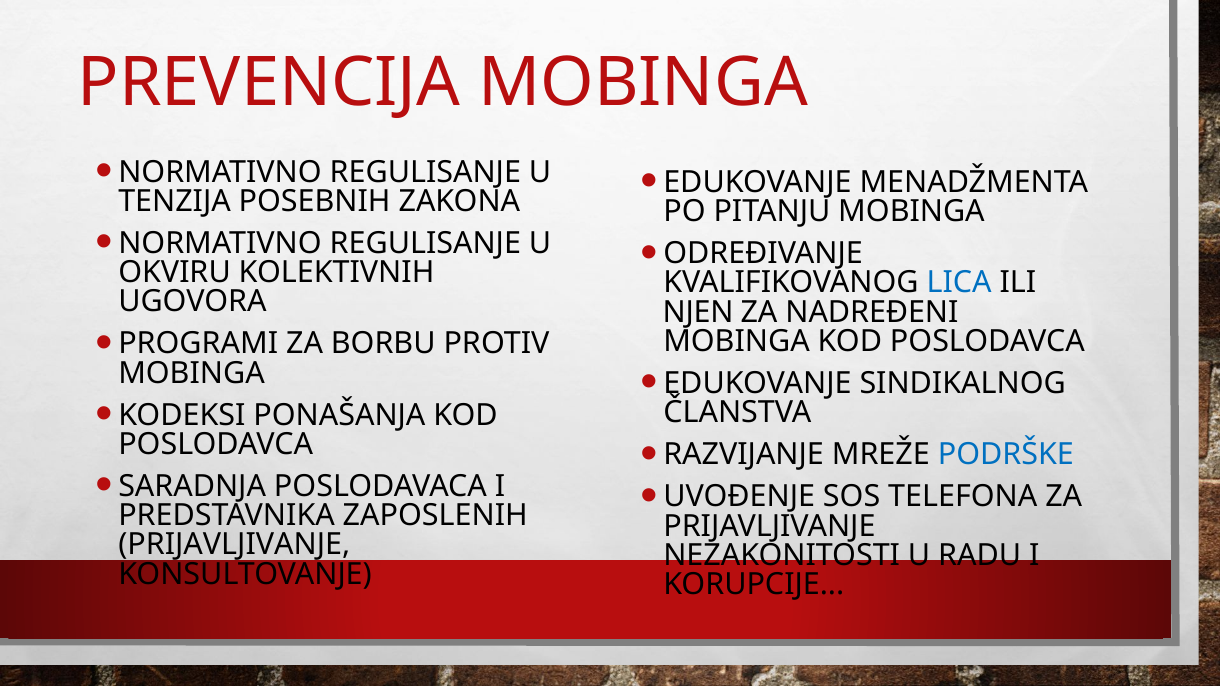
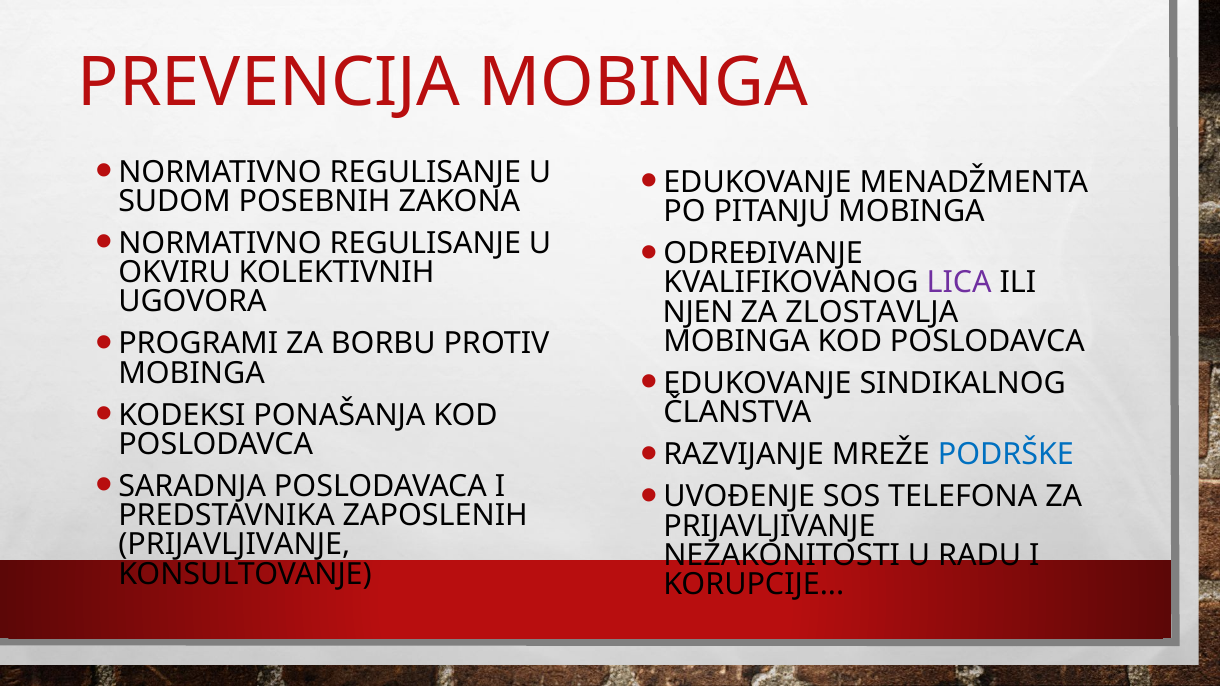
TENZIJA: TENZIJA -> SUDOM
LICA colour: blue -> purple
NADREĐENI: NADREĐENI -> ZLOSTAVLJA
